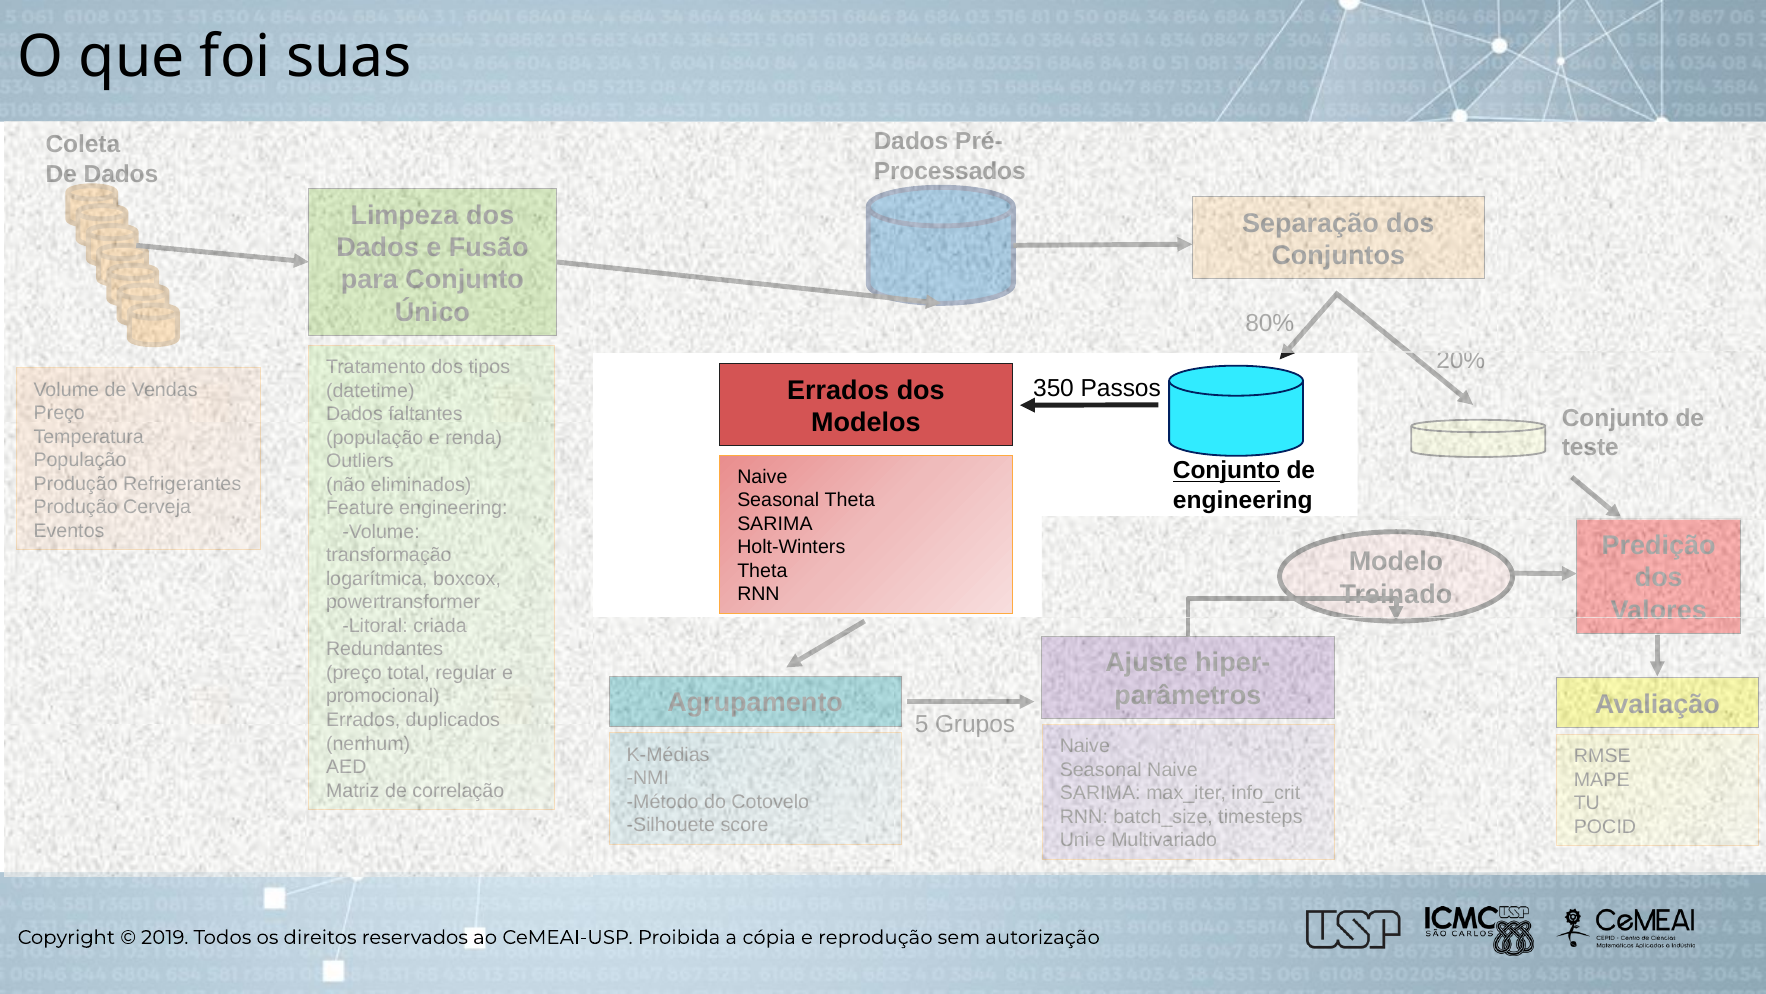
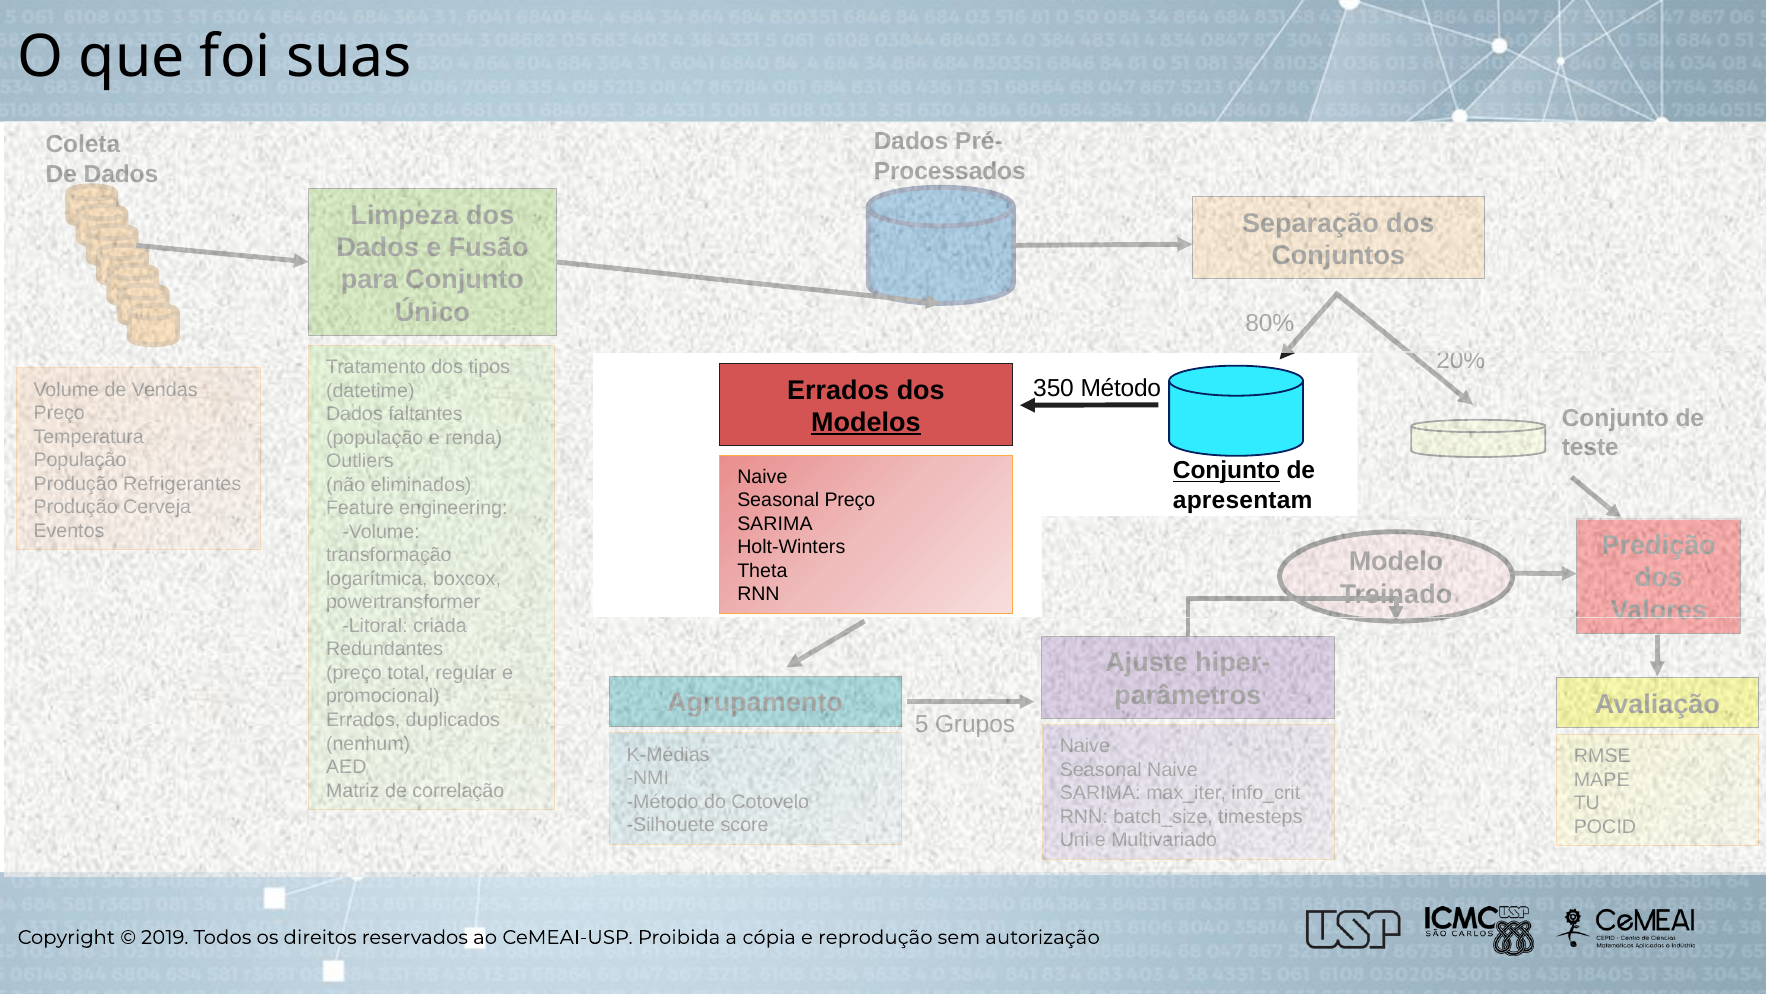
350 Passos: Passos -> Método
Modelos underline: none -> present
engineering at (1243, 500): engineering -> apresentam
Theta at (850, 500): Theta -> Preço
